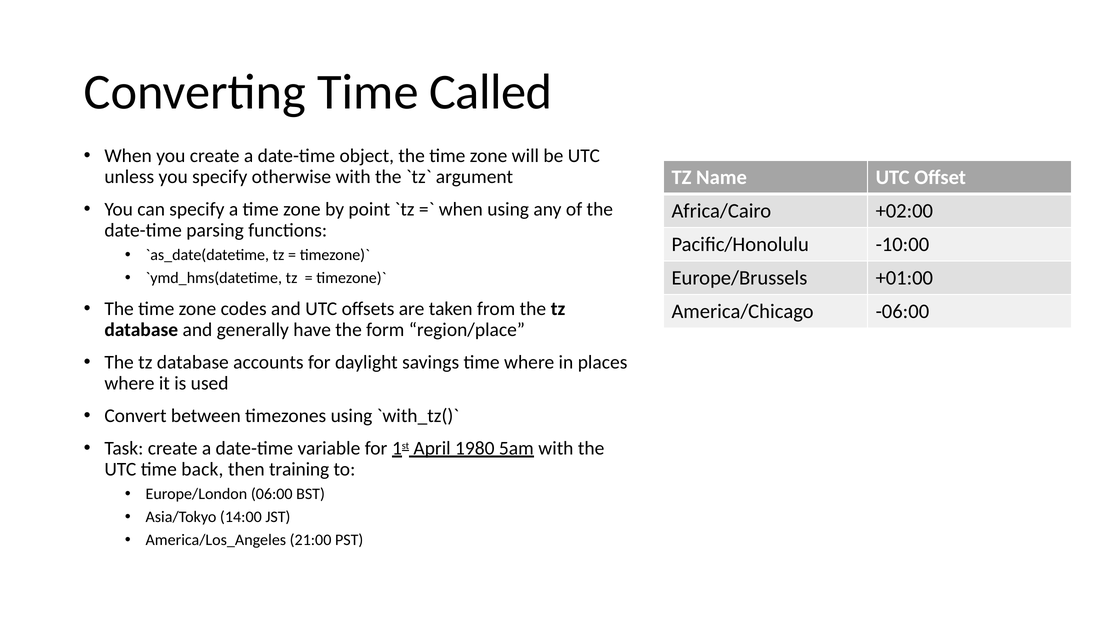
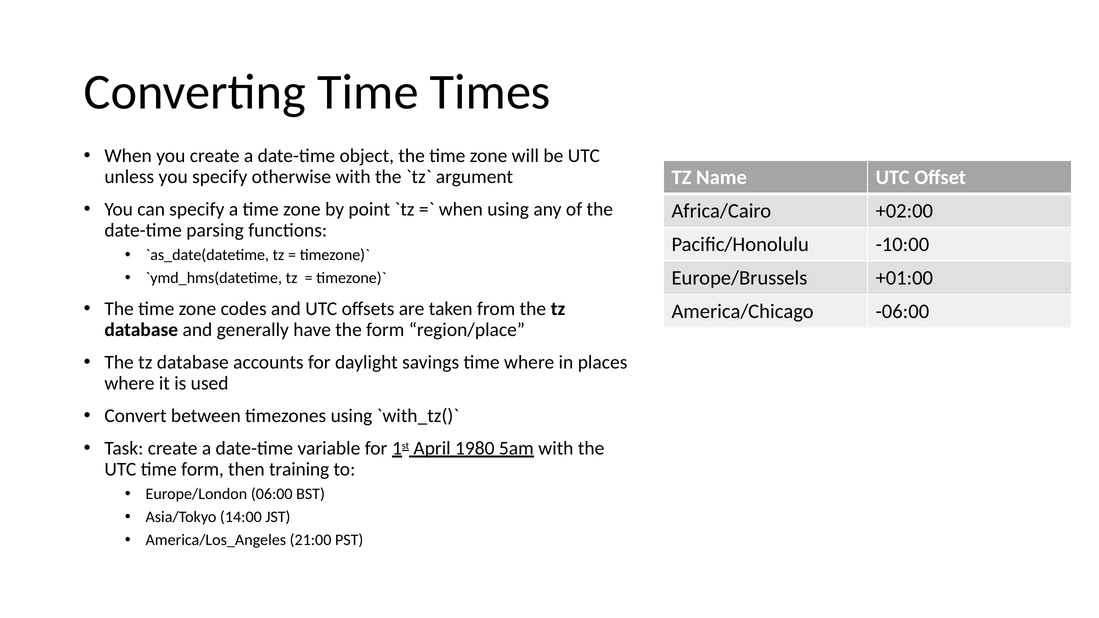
Called: Called -> Times
time back: back -> form
